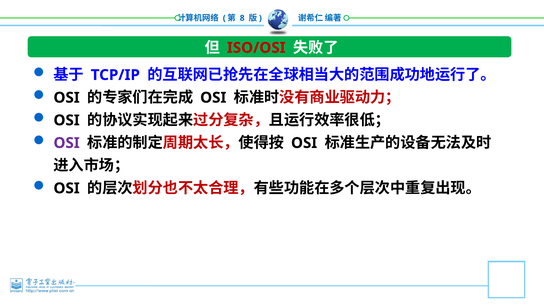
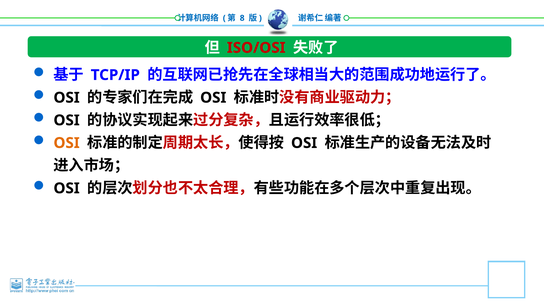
OSI at (67, 143) colour: purple -> orange
